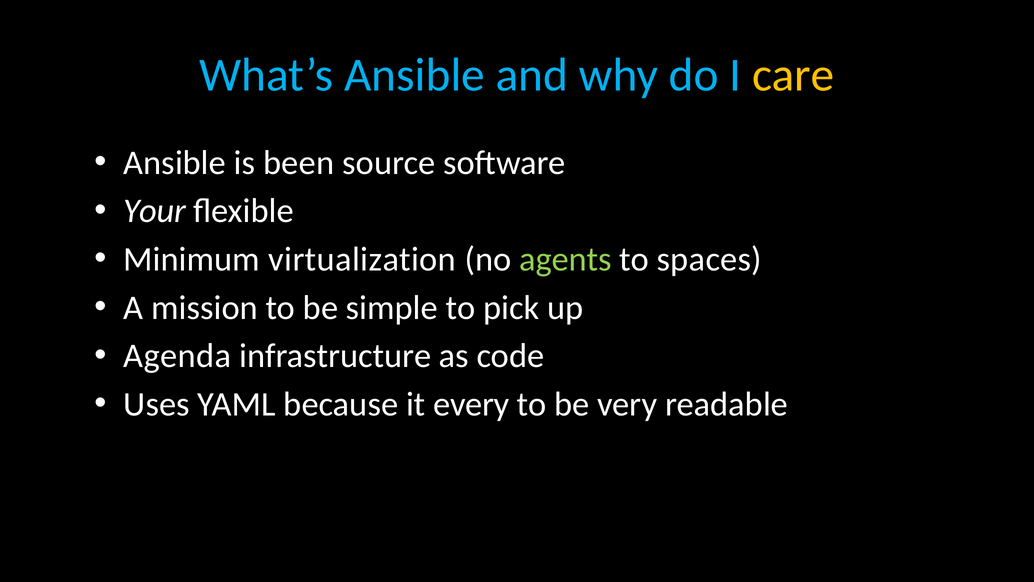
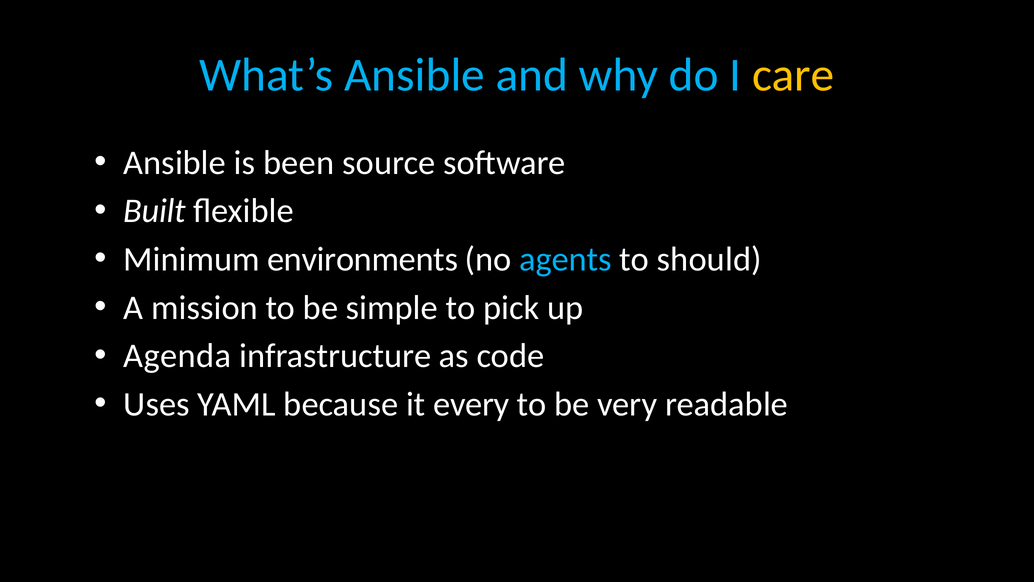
Your: Your -> Built
virtualization: virtualization -> environments
agents colour: light green -> light blue
spaces: spaces -> should
